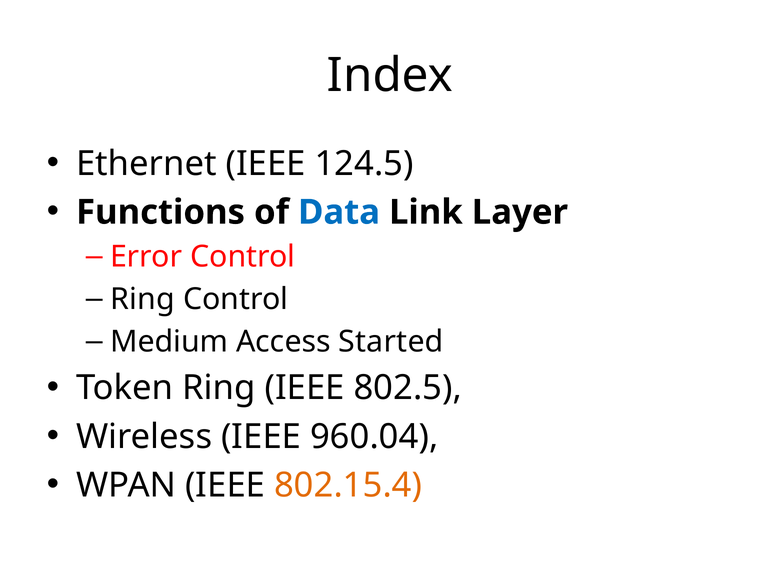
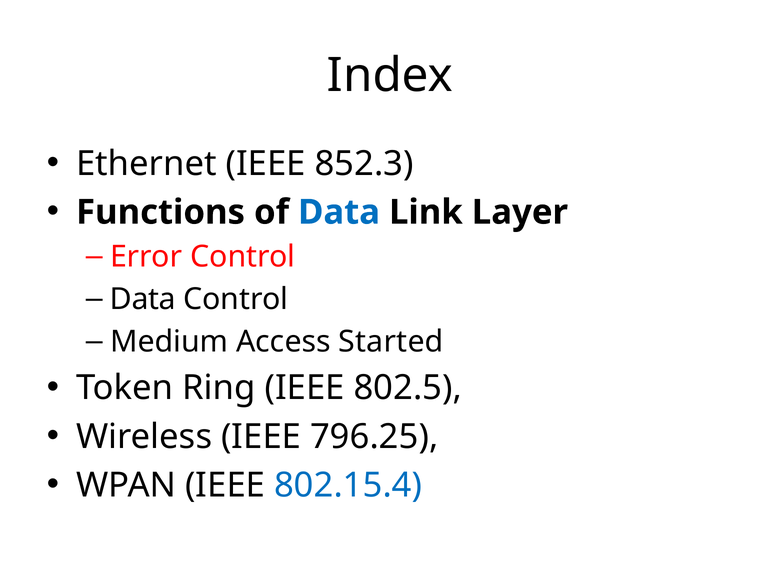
124.5: 124.5 -> 852.3
Ring at (143, 299): Ring -> Data
960.04: 960.04 -> 796.25
802.15.4 colour: orange -> blue
